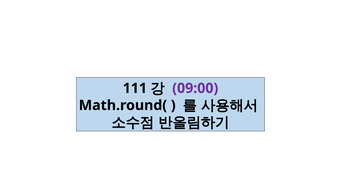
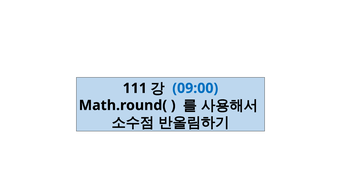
09:00 colour: purple -> blue
